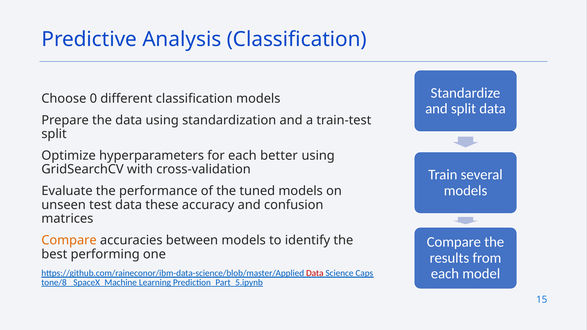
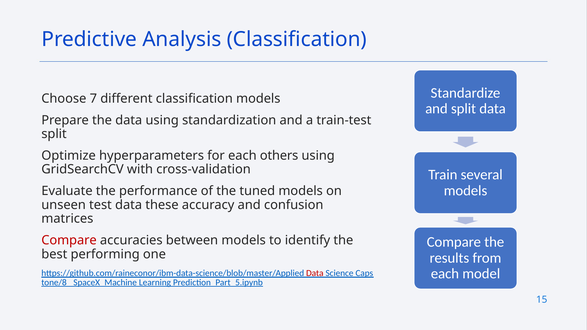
0: 0 -> 7
better: better -> others
Compare at (69, 240) colour: orange -> red
